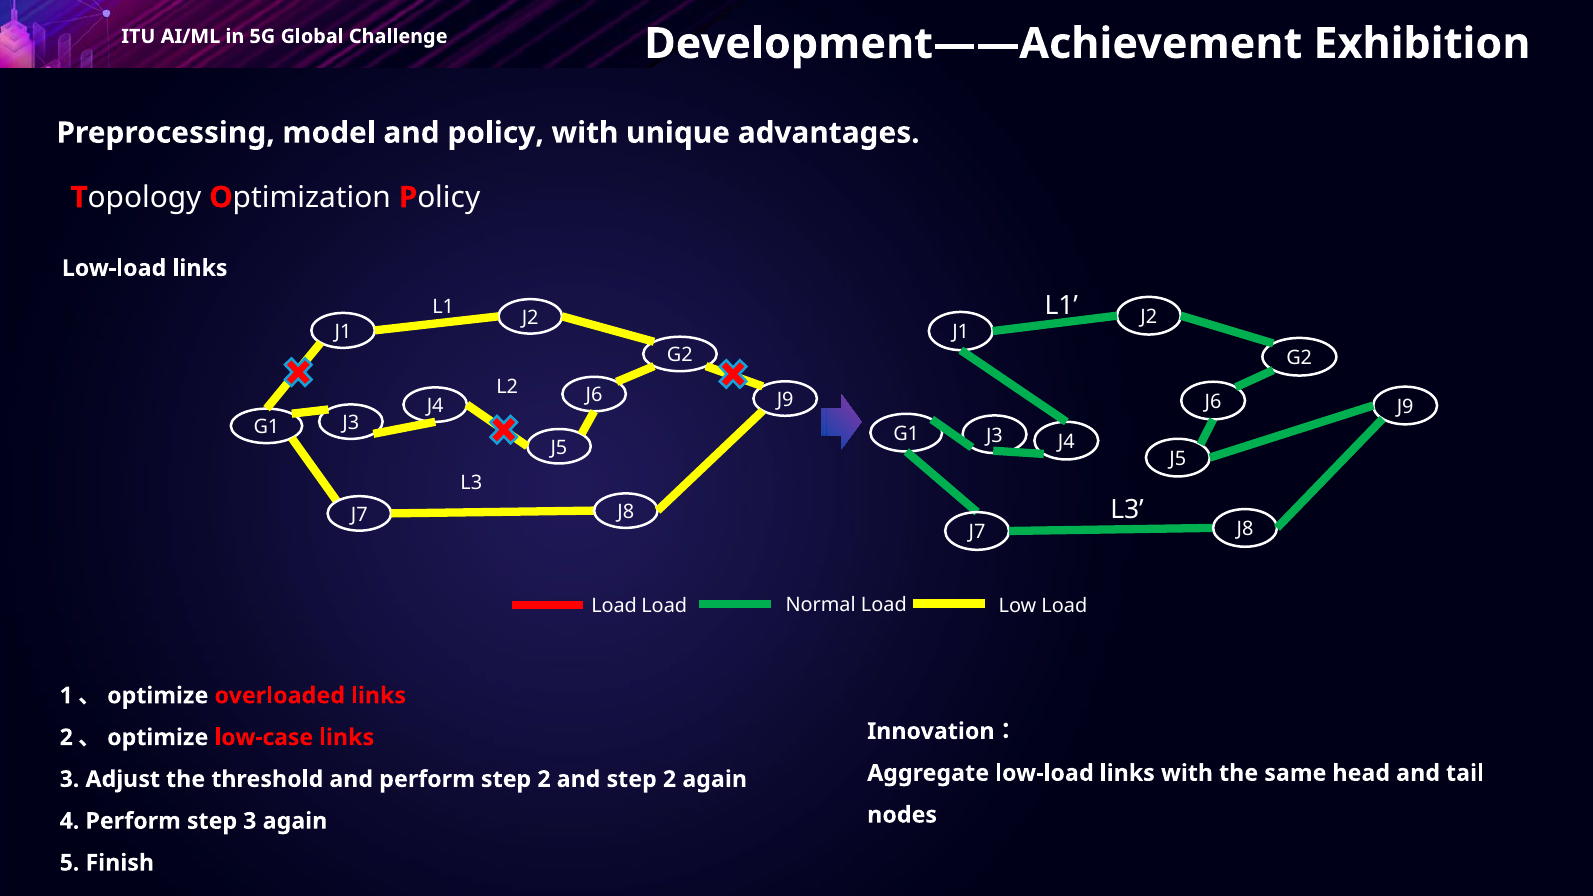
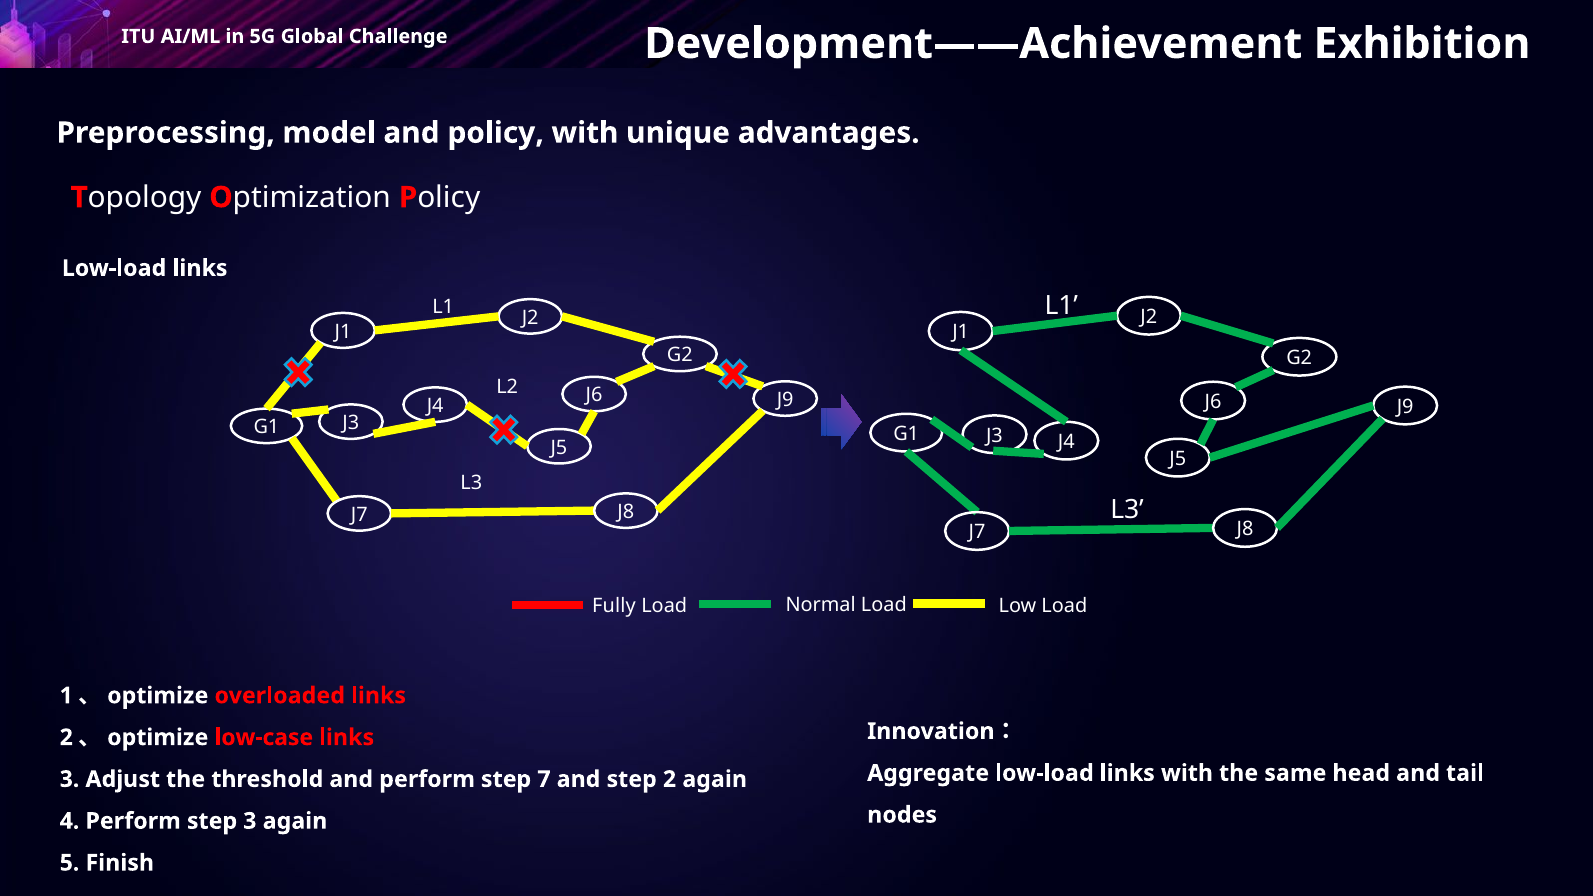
Load at (614, 606): Load -> Fully
perform step 2: 2 -> 7
